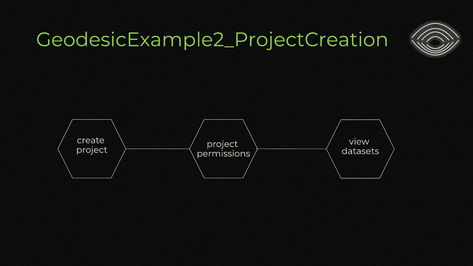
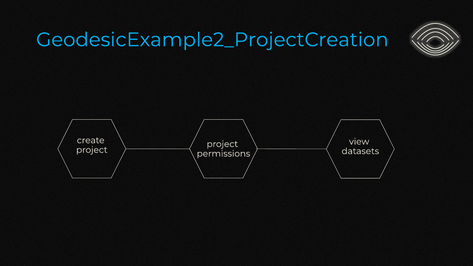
GeodesicExample2_ProjectCreation colour: light green -> light blue
